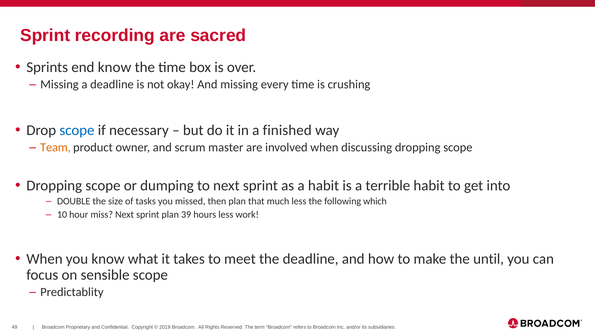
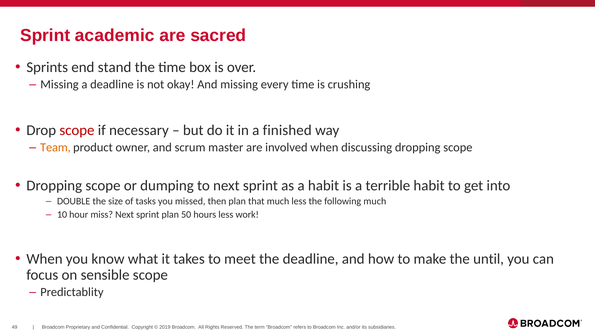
recording: recording -> academic
end know: know -> stand
scope at (77, 130) colour: blue -> red
following which: which -> much
39: 39 -> 50
